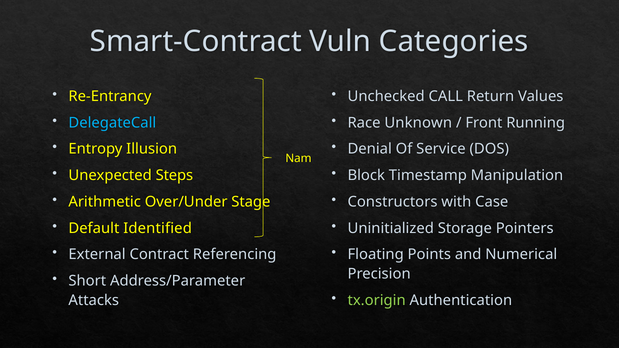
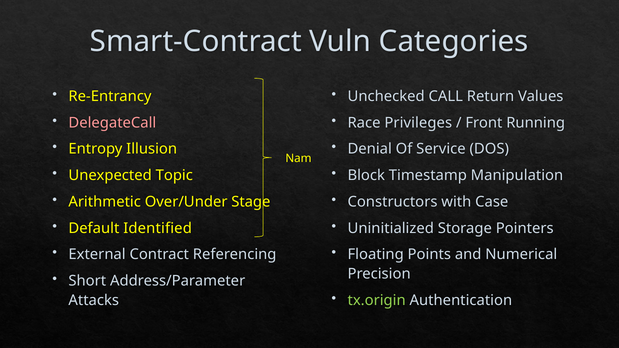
DelegateCall colour: light blue -> pink
Unknown: Unknown -> Privileges
Steps: Steps -> Topic
